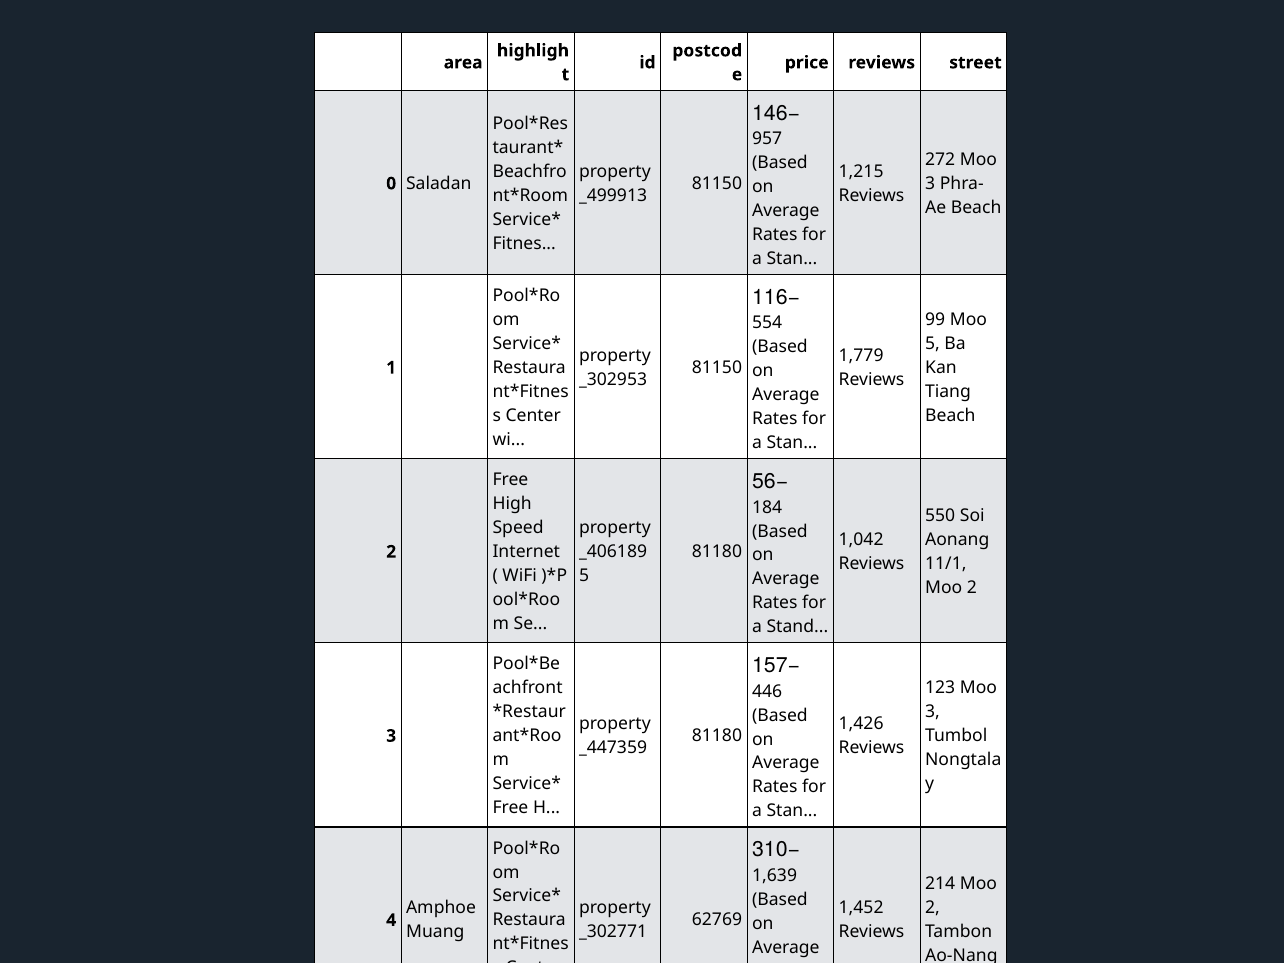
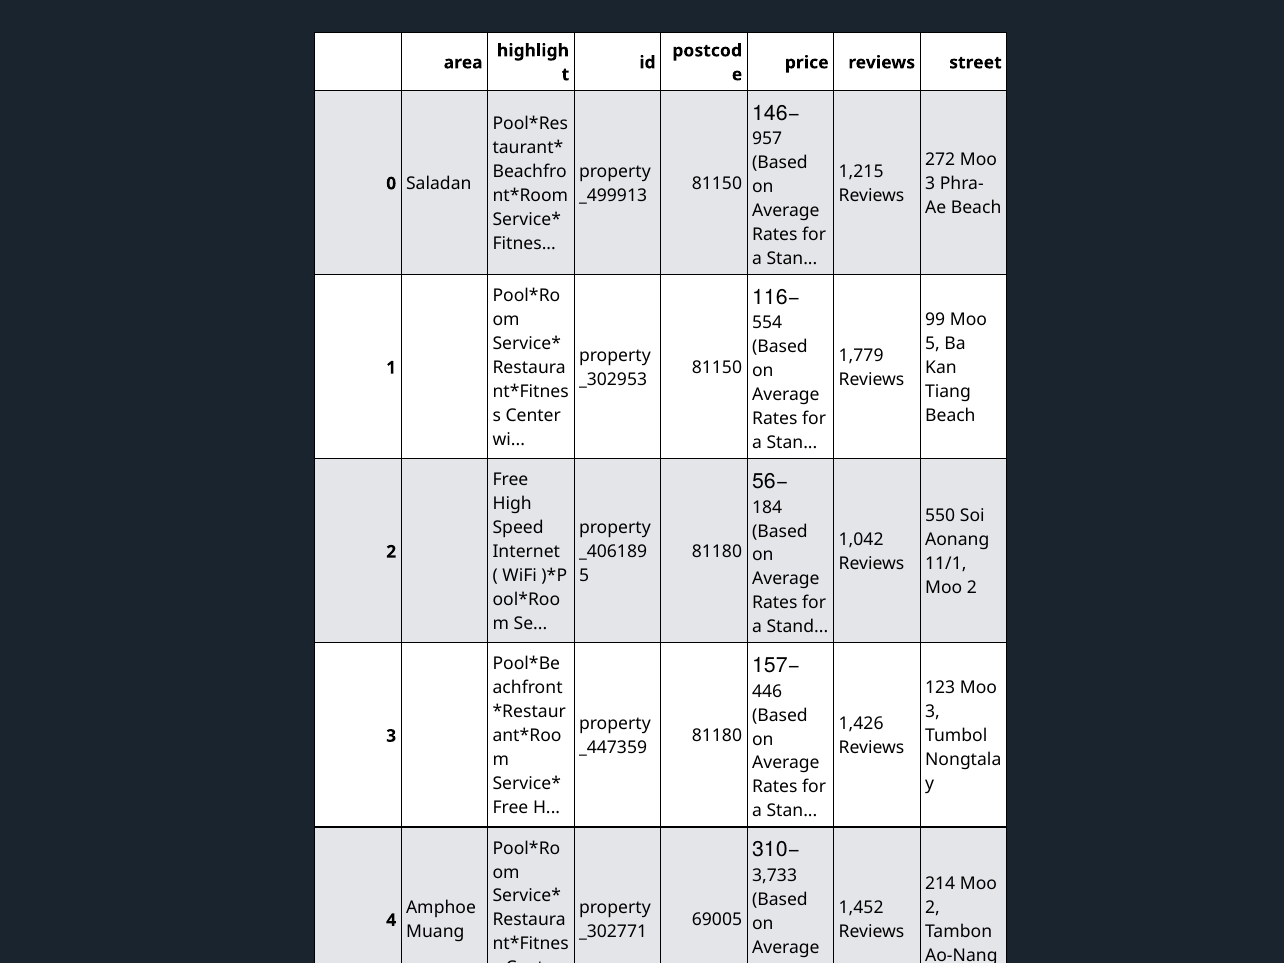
1,639: 1,639 -> 3,733
62769: 62769 -> 69005
